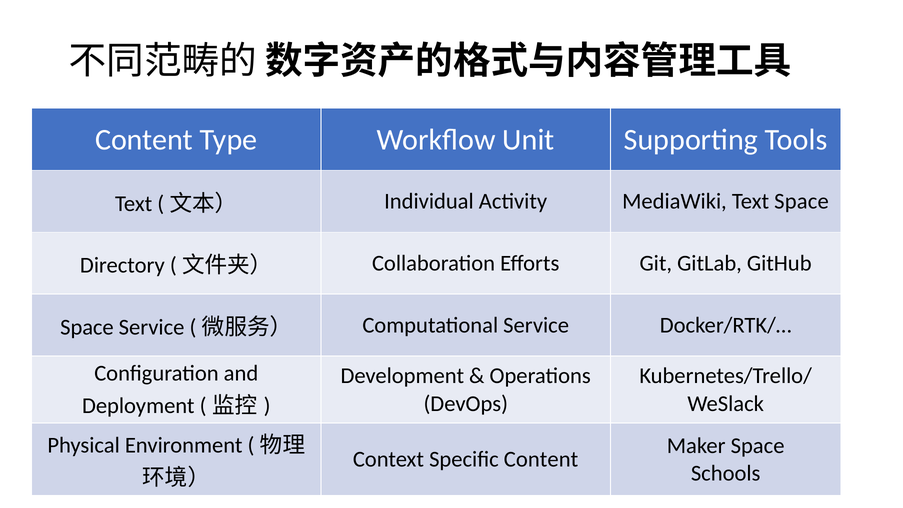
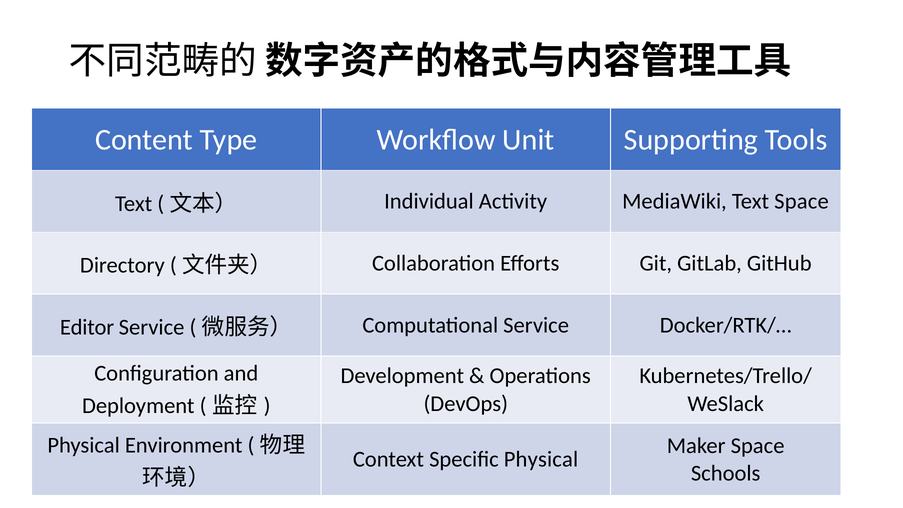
Space at (87, 327): Space -> Editor
Specific Content: Content -> Physical
